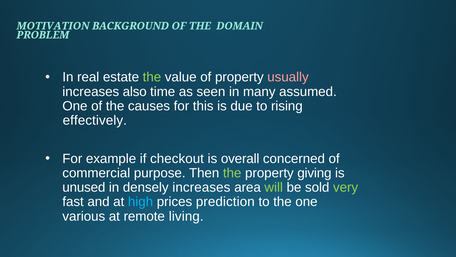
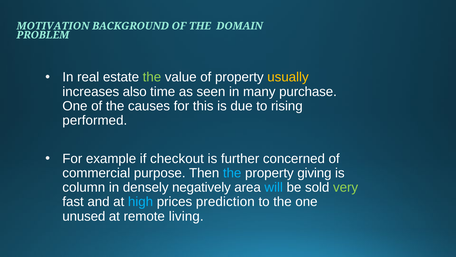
usually colour: pink -> yellow
assumed: assumed -> purchase
effectively: effectively -> performed
overall: overall -> further
the at (232, 173) colour: light green -> light blue
unused: unused -> column
densely increases: increases -> negatively
will colour: light green -> light blue
various: various -> unused
